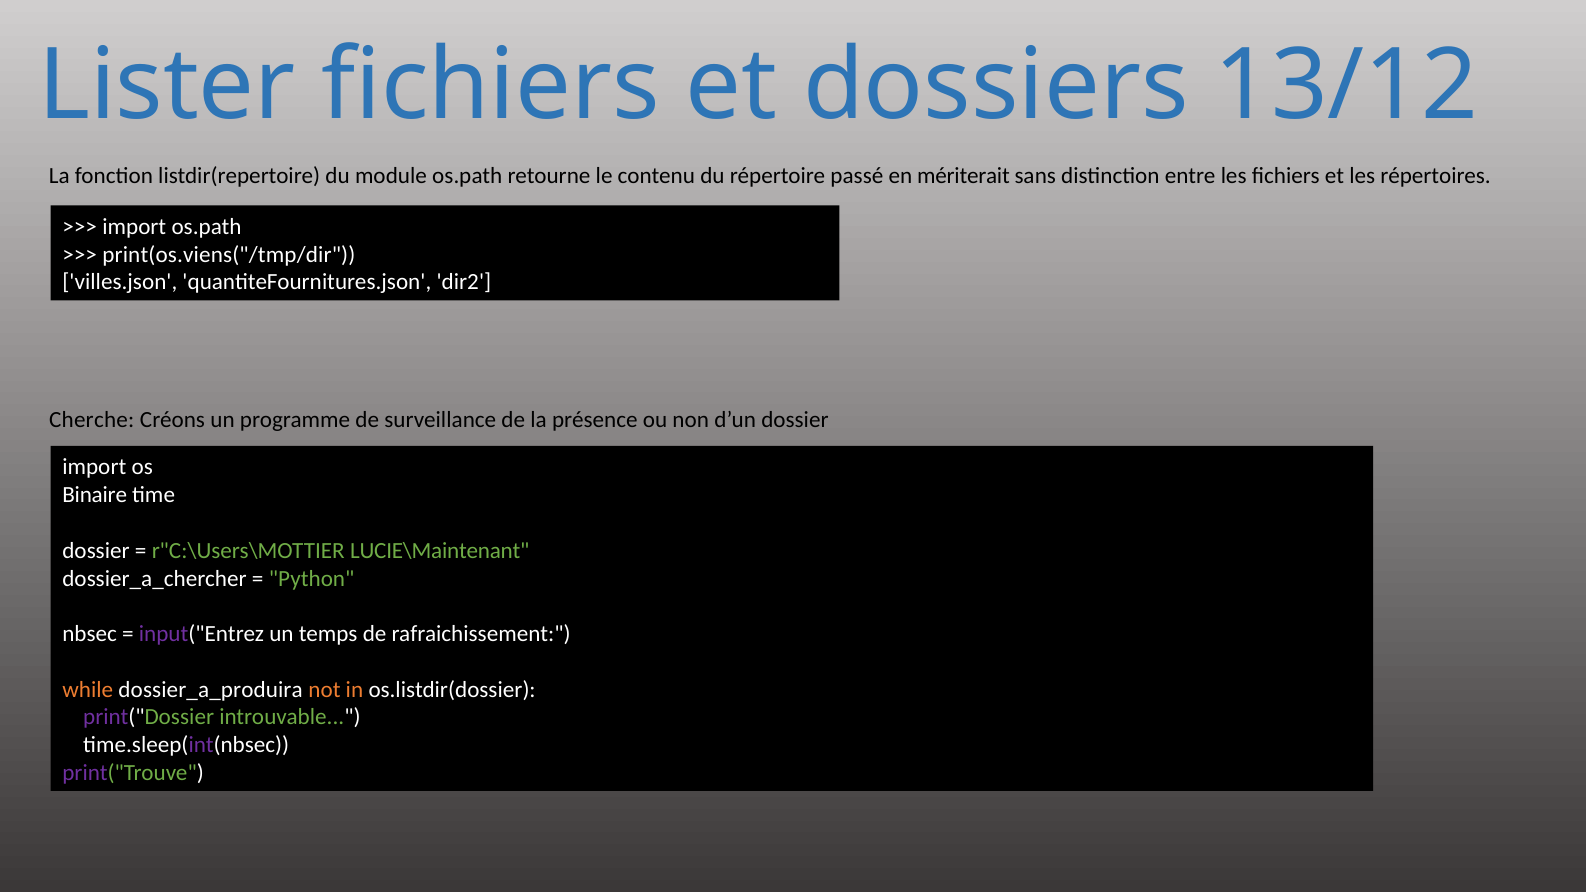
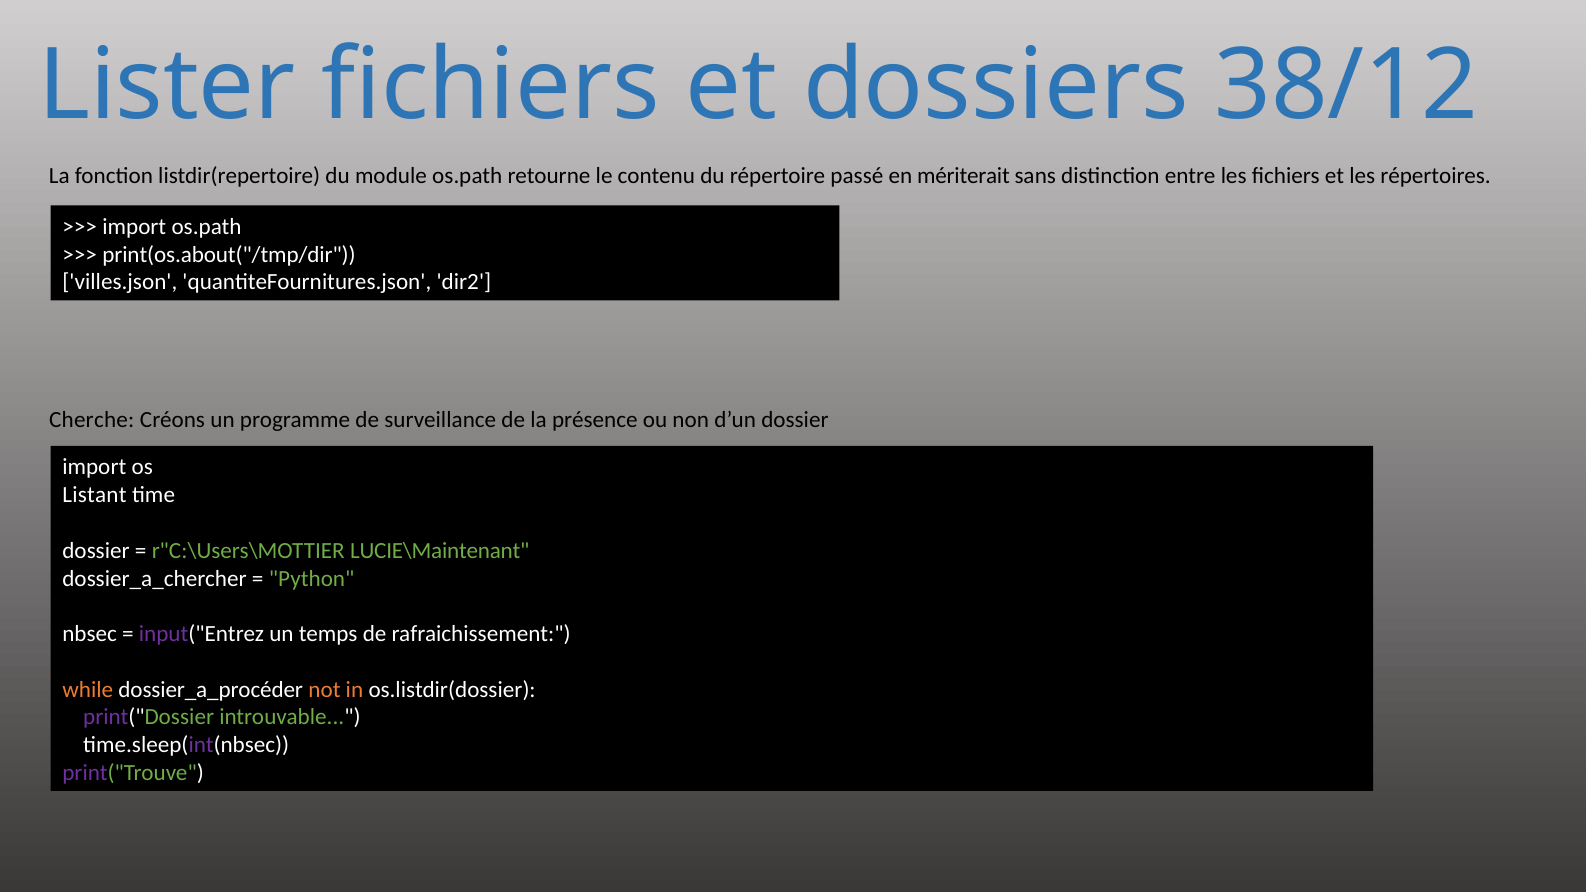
13/12: 13/12 -> 38/12
print(os.viens("/tmp/dir: print(os.viens("/tmp/dir -> print(os.about("/tmp/dir
Binaire: Binaire -> Listant
dossier_a_produira: dossier_a_produira -> dossier_a_procéder
